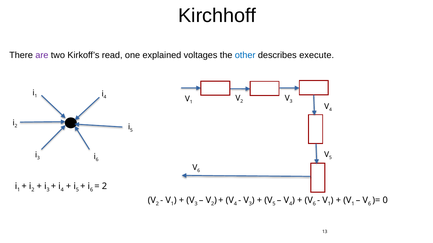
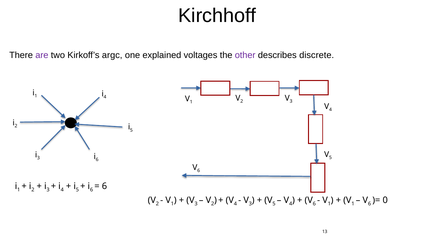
read: read -> argc
other colour: blue -> purple
execute: execute -> discrete
2 at (104, 187): 2 -> 6
